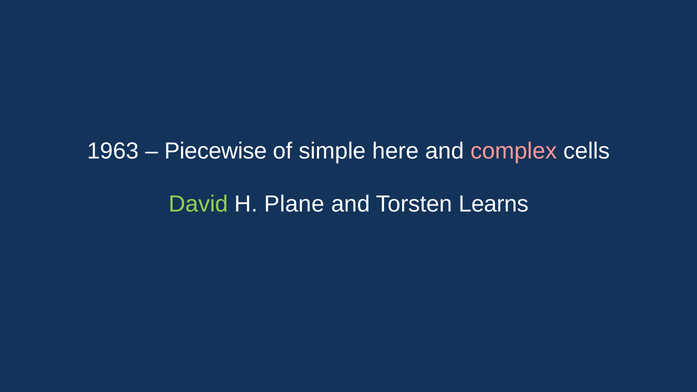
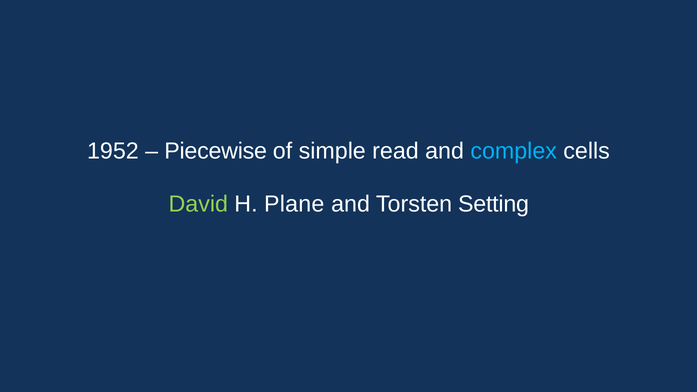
1963: 1963 -> 1952
here: here -> read
complex colour: pink -> light blue
Learns: Learns -> Setting
